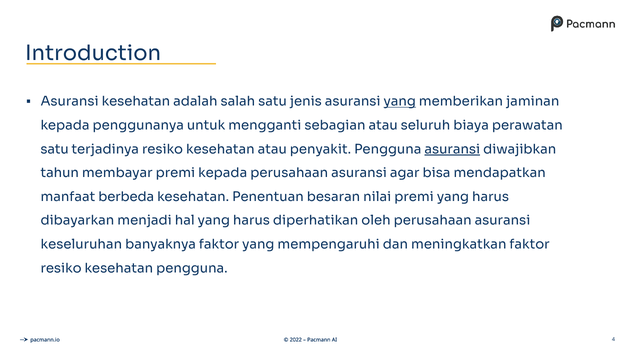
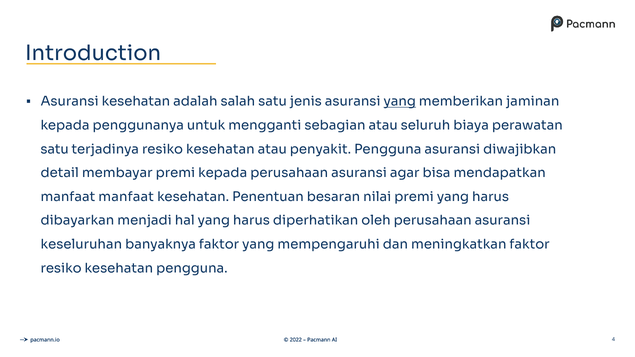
asuransi at (452, 149) underline: present -> none
tahun: tahun -> detail
manfaat berbeda: berbeda -> manfaat
